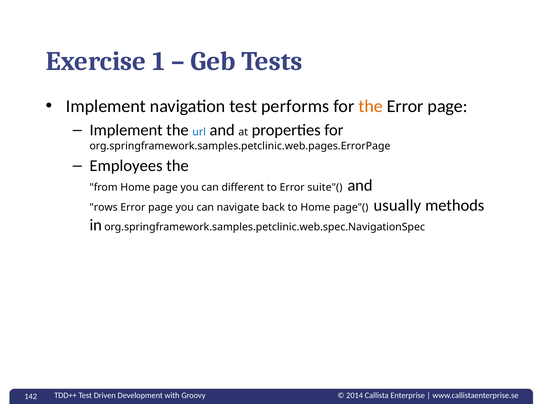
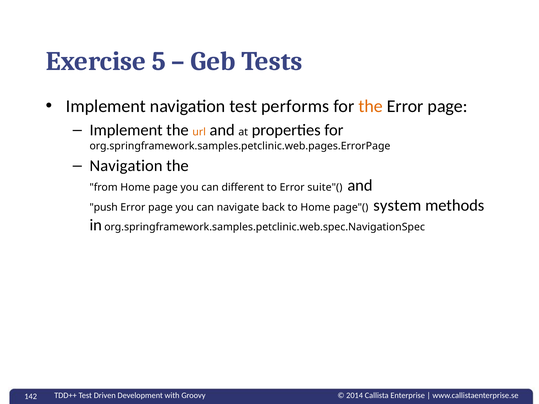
1: 1 -> 5
url colour: blue -> orange
Employees at (126, 166): Employees -> Navigation
rows: rows -> push
usually: usually -> system
